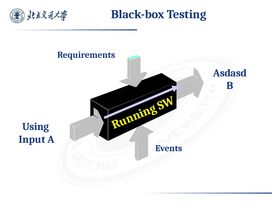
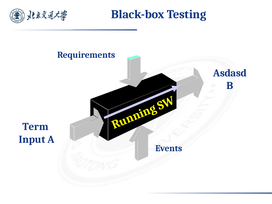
Using: Using -> Term
